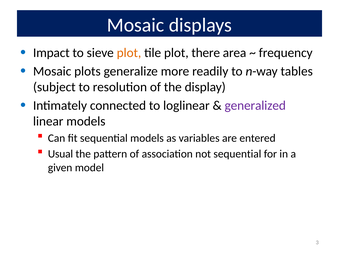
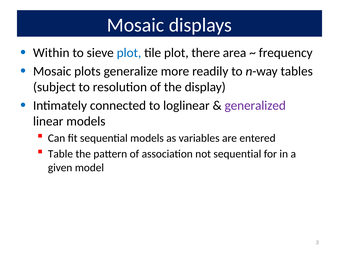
Impact: Impact -> Within
plot at (129, 53) colour: orange -> blue
Usual: Usual -> Table
